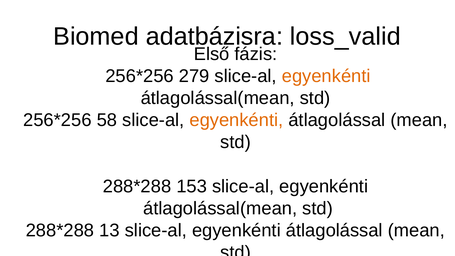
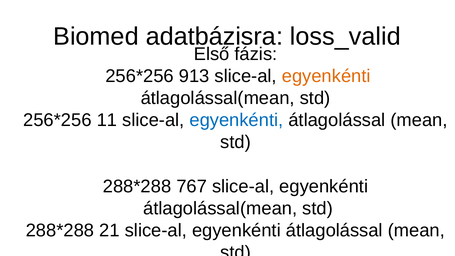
279: 279 -> 913
58: 58 -> 11
egyenkénti at (236, 120) colour: orange -> blue
153: 153 -> 767
13: 13 -> 21
